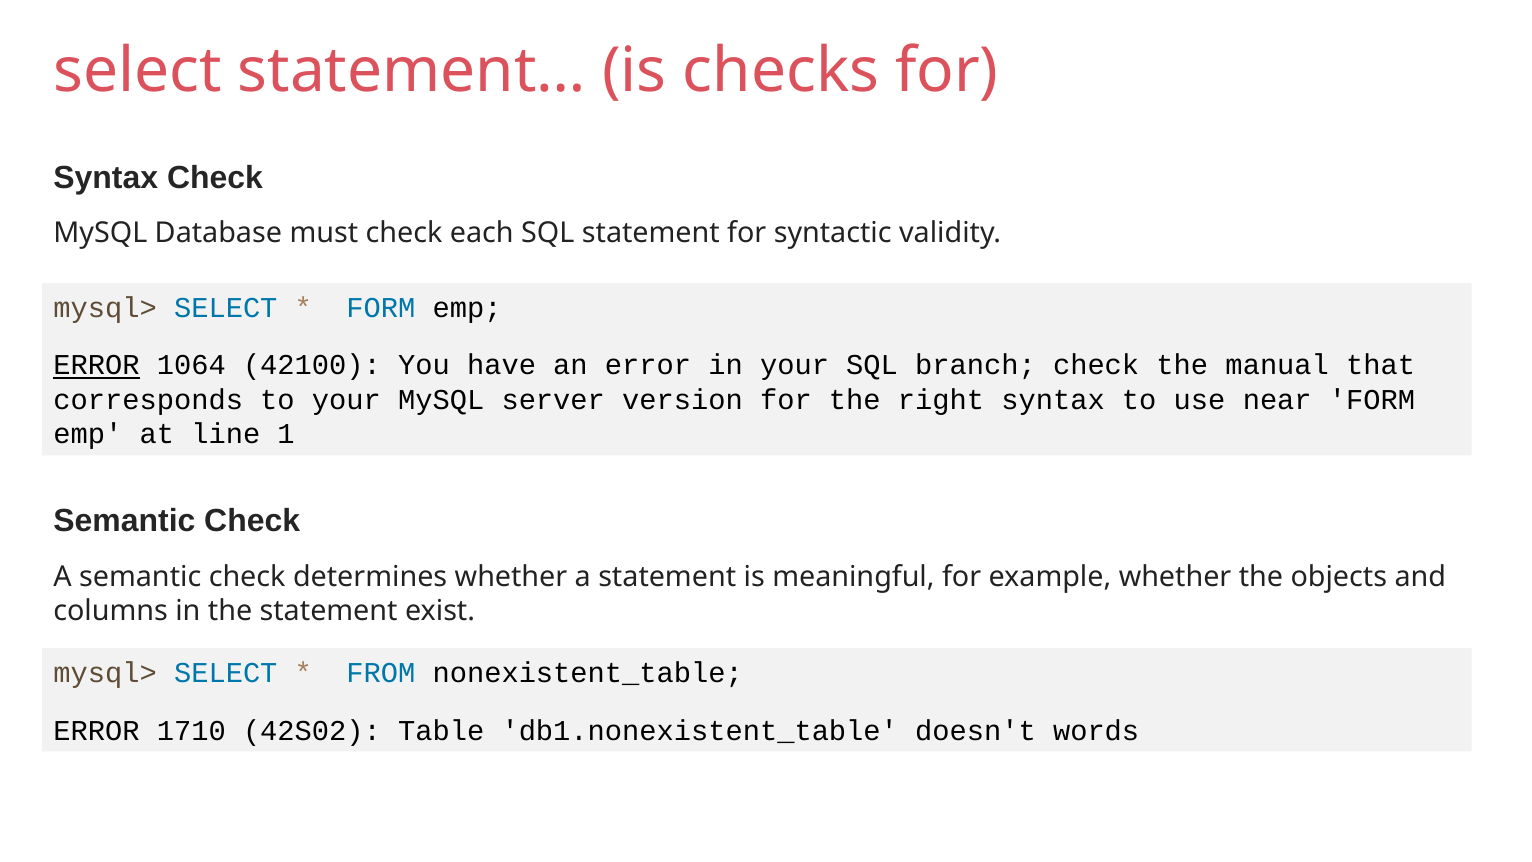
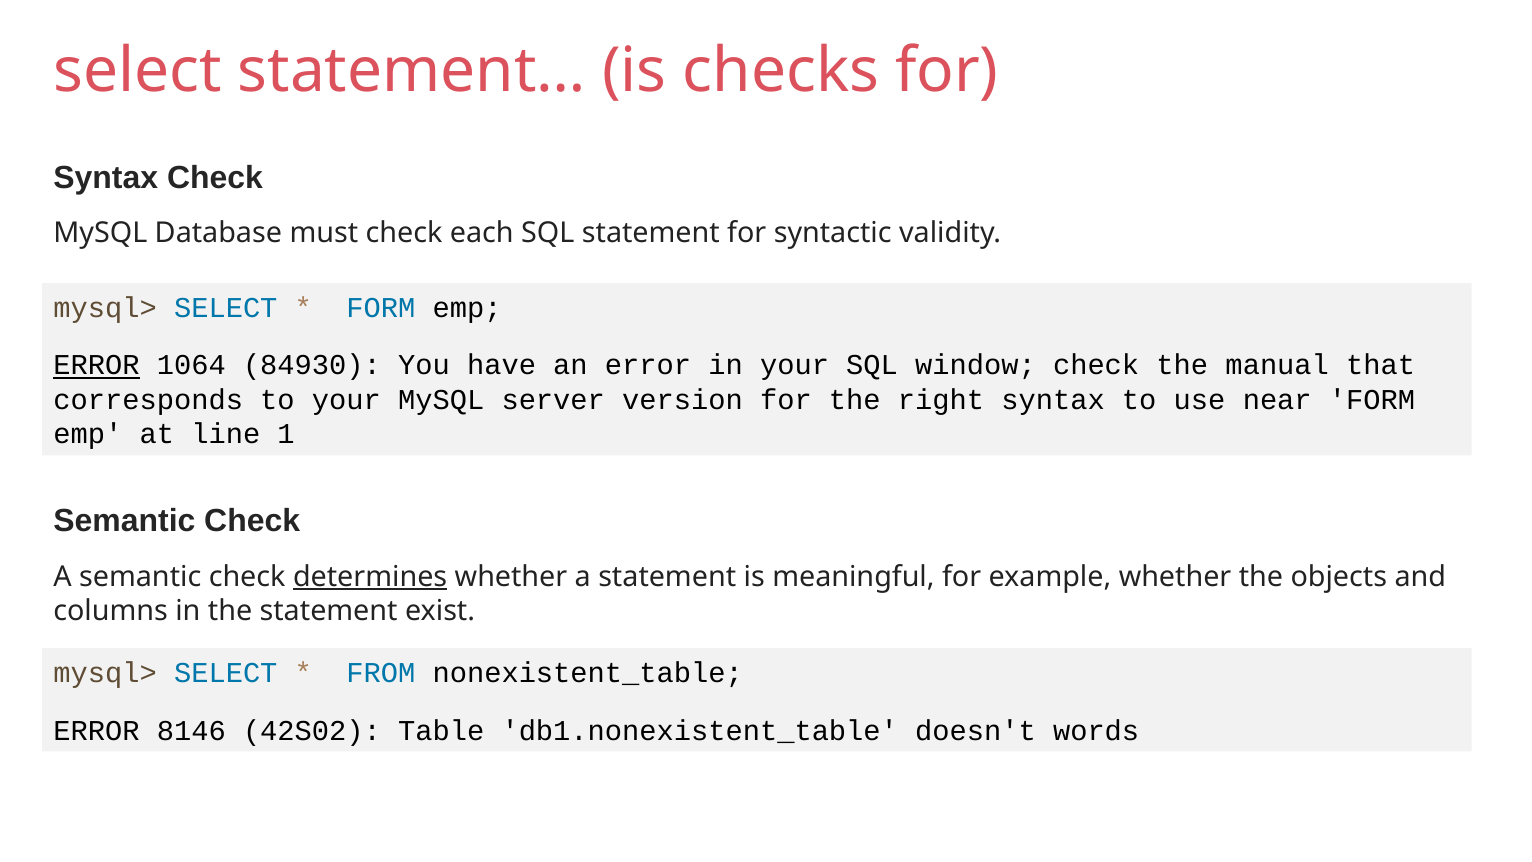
42100: 42100 -> 84930
branch: branch -> window
determines underline: none -> present
1710: 1710 -> 8146
